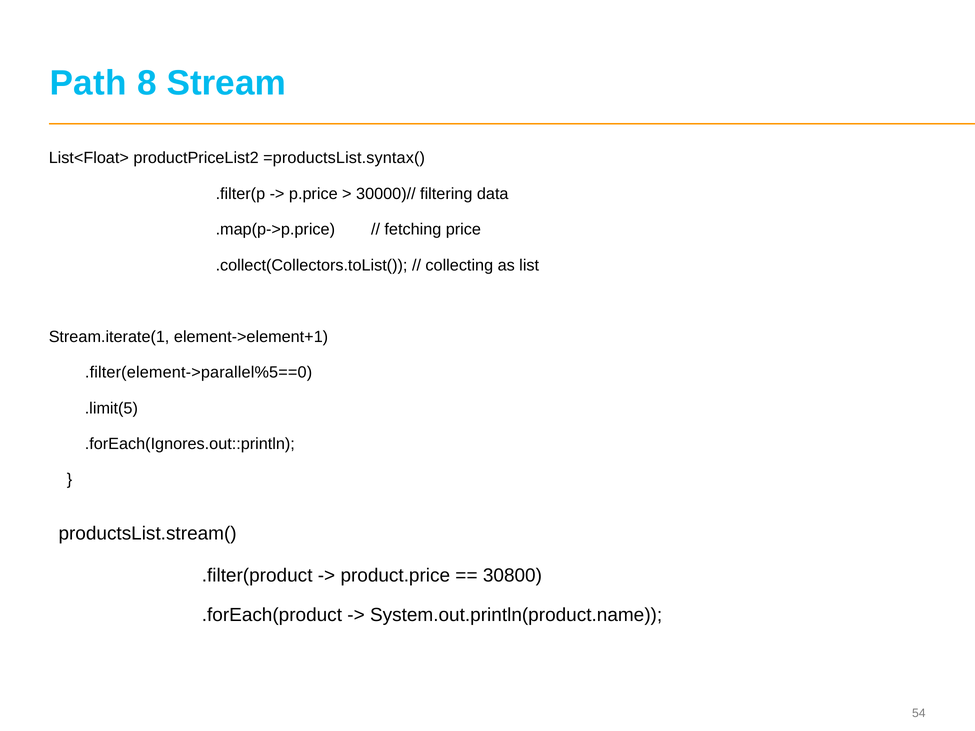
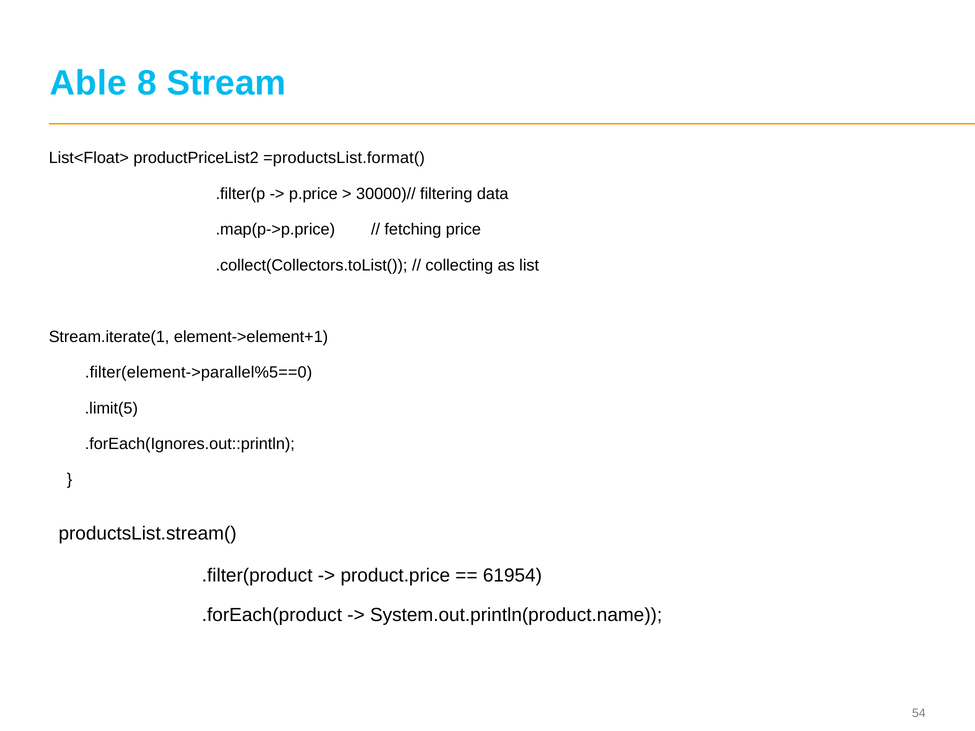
Path: Path -> Able
=productsList.syntax(: =productsList.syntax( -> =productsList.format(
30800: 30800 -> 61954
